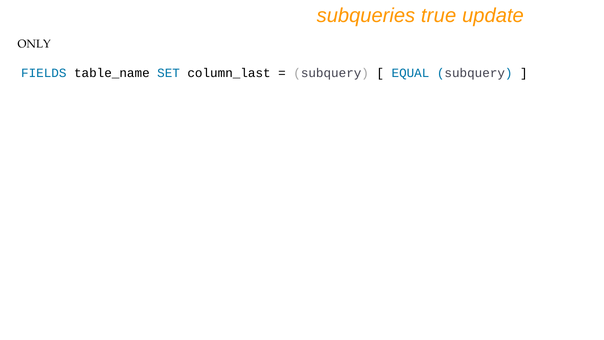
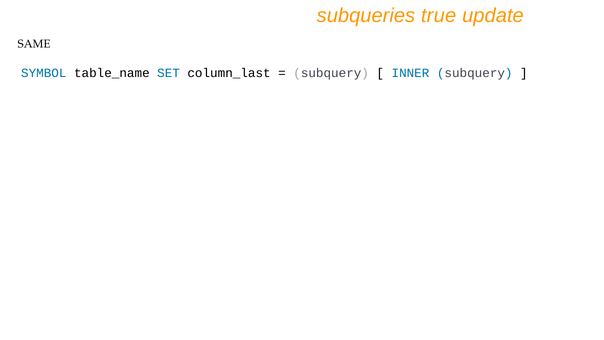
ONLY: ONLY -> SAME
FIELDS: FIELDS -> SYMBOL
EQUAL: EQUAL -> INNER
